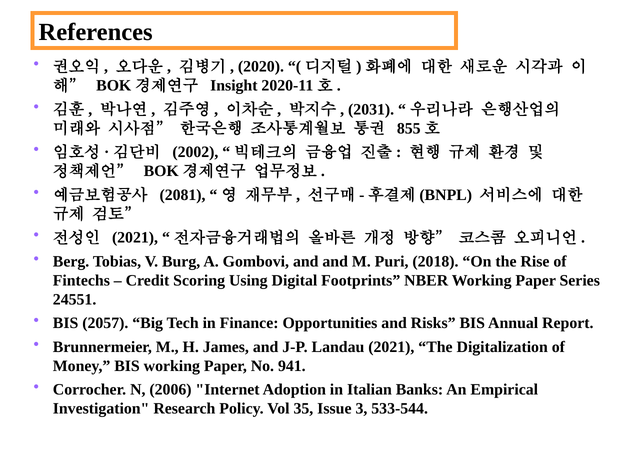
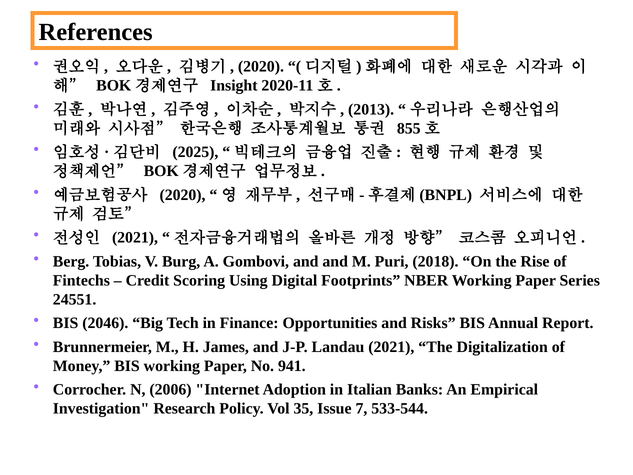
2031: 2031 -> 2013
2002: 2002 -> 2025
2081 at (183, 195): 2081 -> 2020
2057: 2057 -> 2046
3: 3 -> 7
